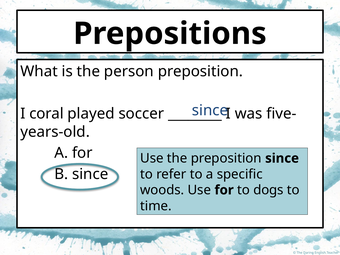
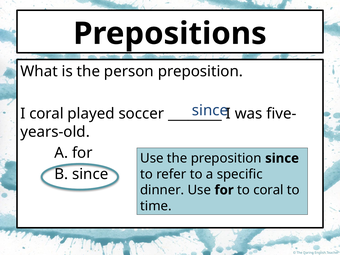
woods: woods -> dinner
to dogs: dogs -> coral
